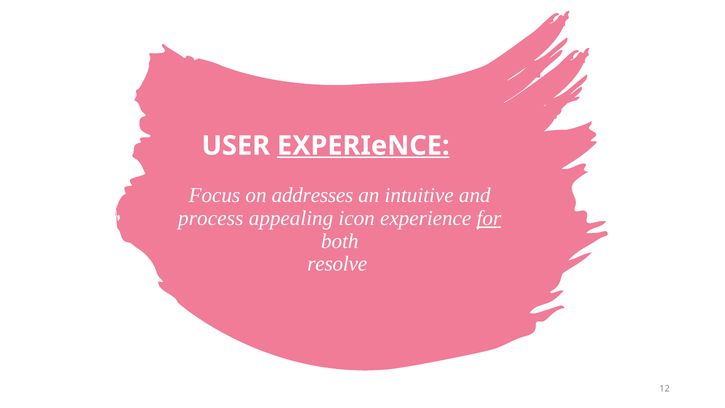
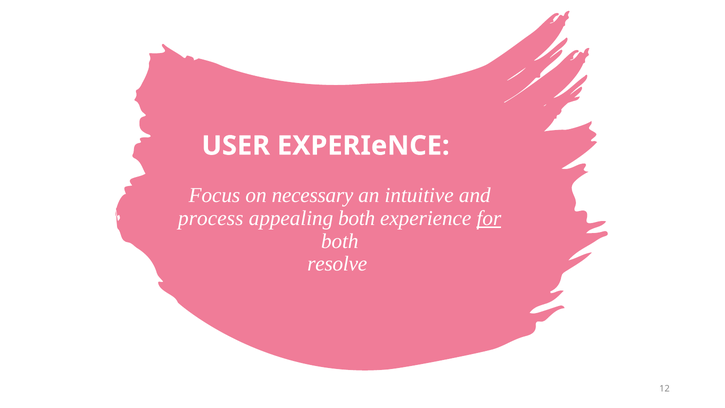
EXPERIeNCE at (363, 146) underline: present -> none
addresses: addresses -> necessary
appealing icon: icon -> both
